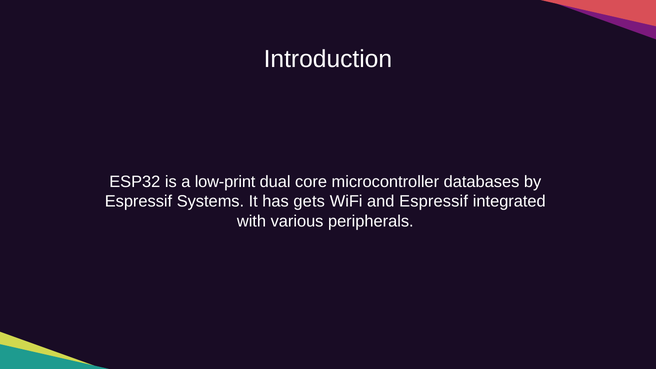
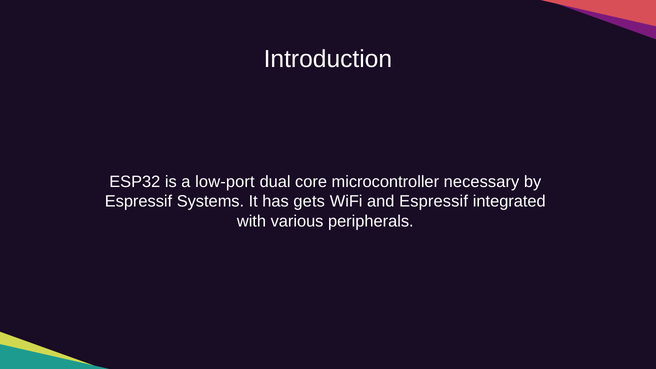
low-print: low-print -> low-port
databases: databases -> necessary
